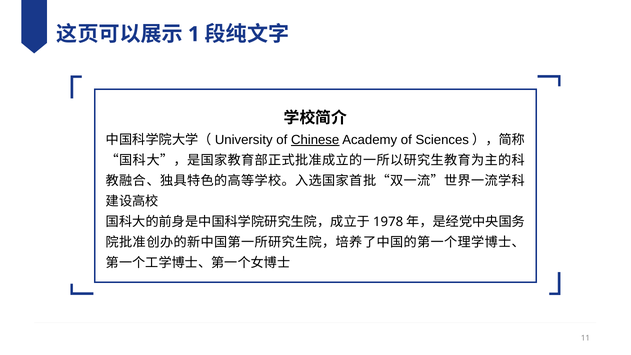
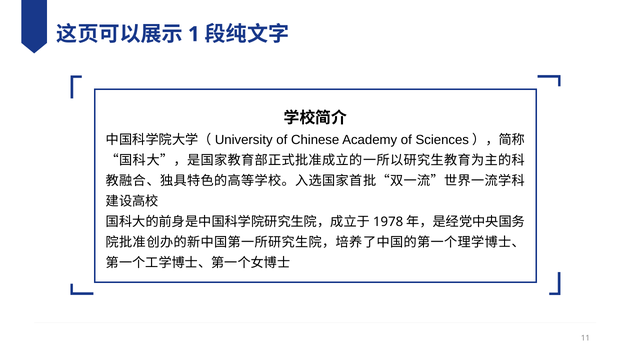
Chinese underline: present -> none
